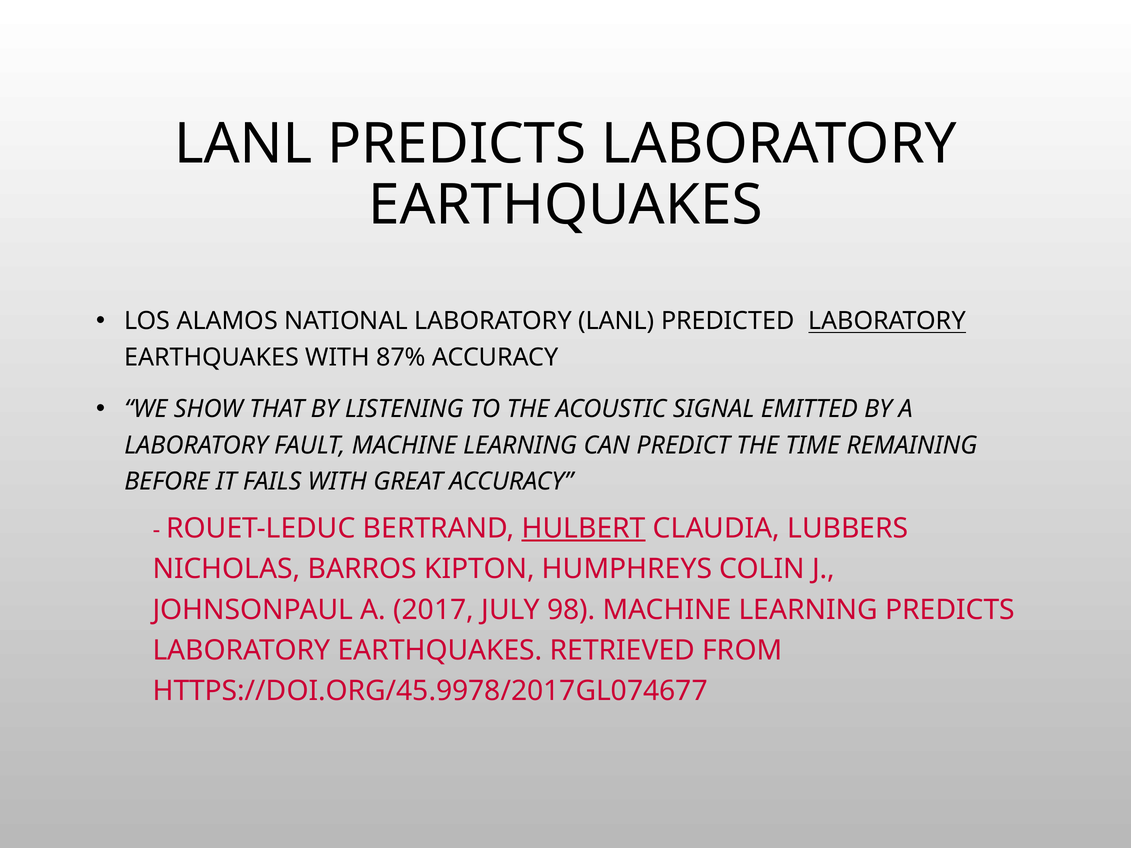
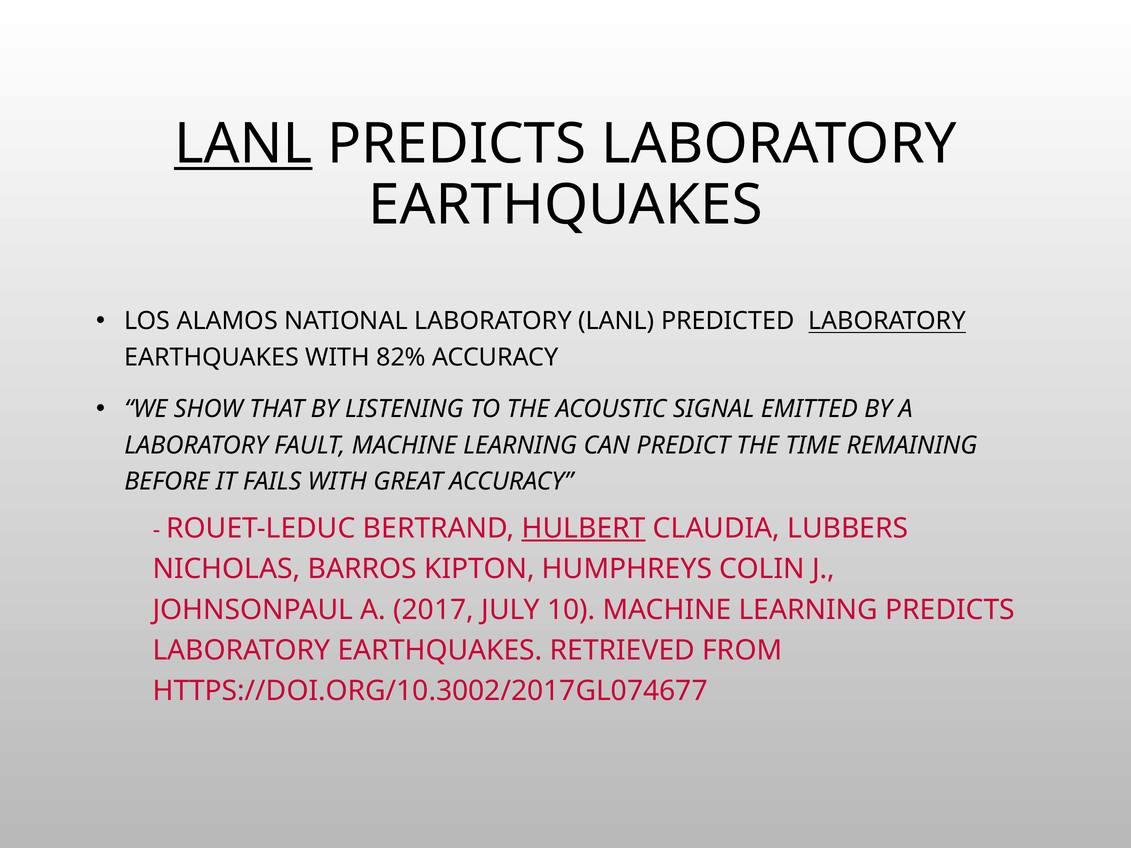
LANL at (243, 144) underline: none -> present
87%: 87% -> 82%
98: 98 -> 10
HTTPS://DOI.ORG/45.9978/2017GL074677: HTTPS://DOI.ORG/45.9978/2017GL074677 -> HTTPS://DOI.ORG/10.3002/2017GL074677
